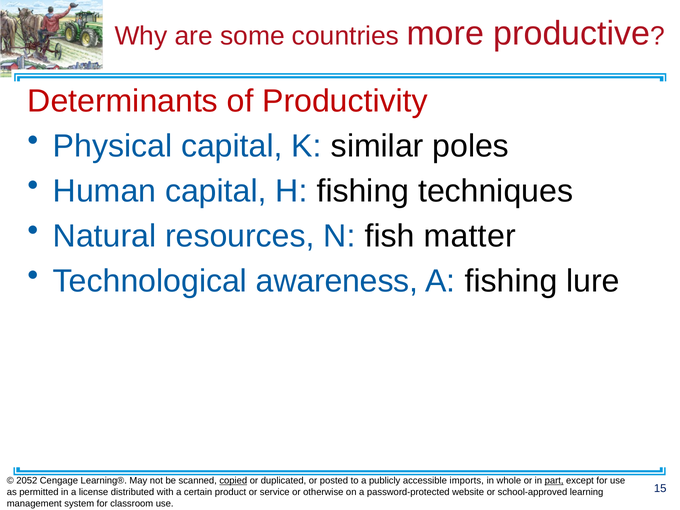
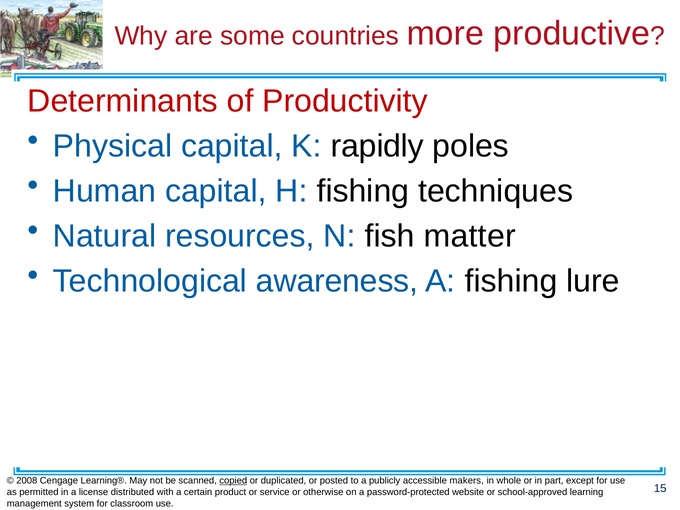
similar: similar -> rapidly
2052: 2052 -> 2008
imports: imports -> makers
part underline: present -> none
